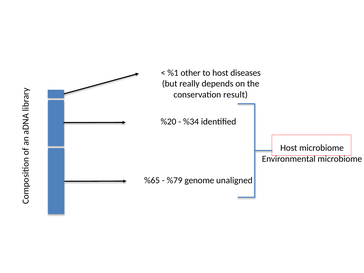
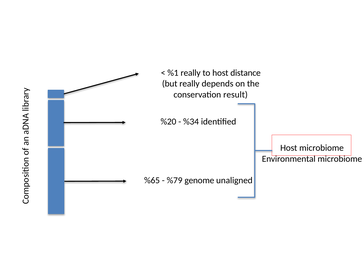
%1 other: other -> really
diseases: diseases -> distance
